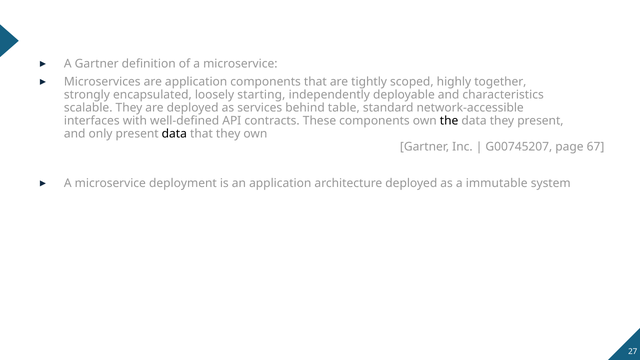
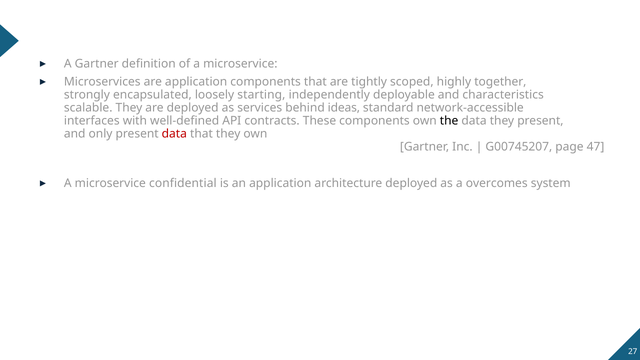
table: table -> ideas
data at (174, 134) colour: black -> red
67: 67 -> 47
deployment: deployment -> confidential
immutable: immutable -> overcomes
